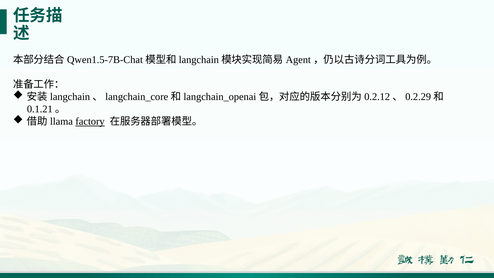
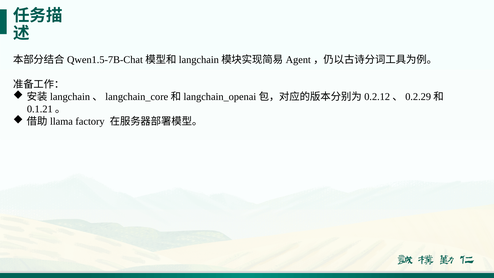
factory underline: present -> none
